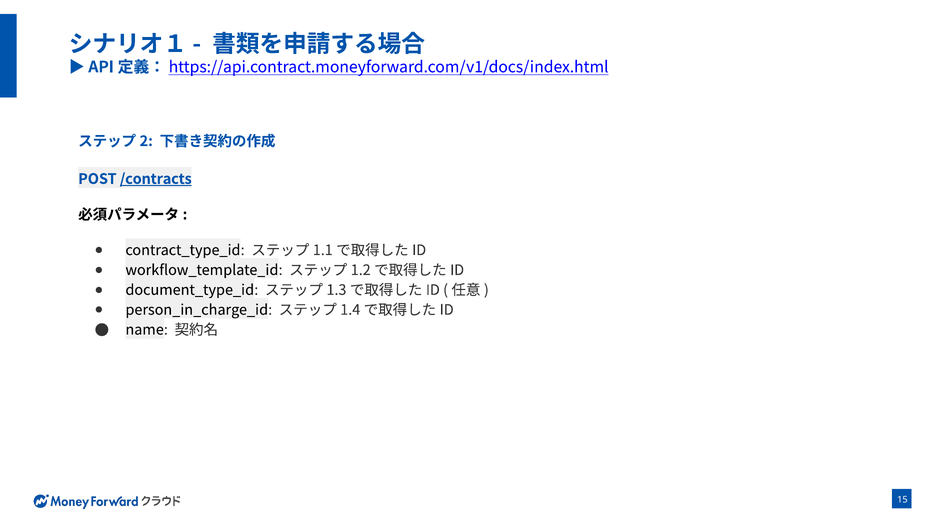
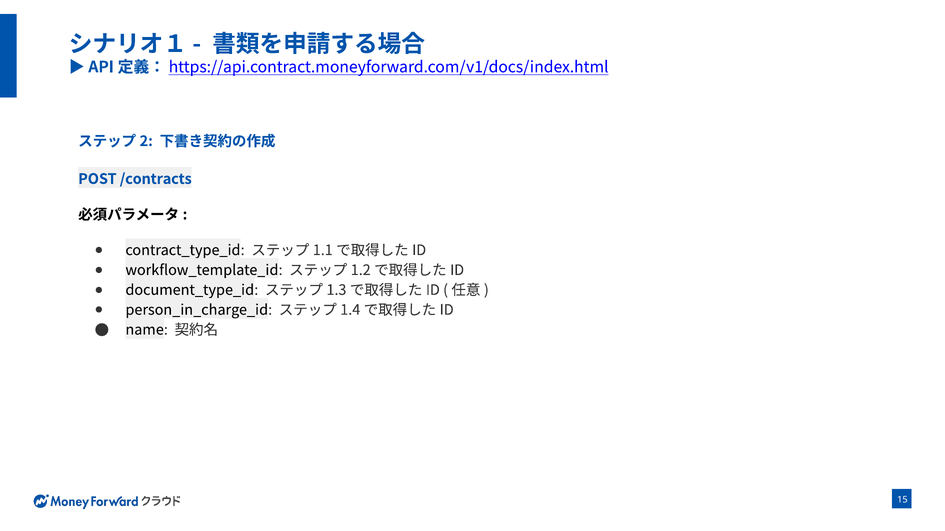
/contracts underline: present -> none
